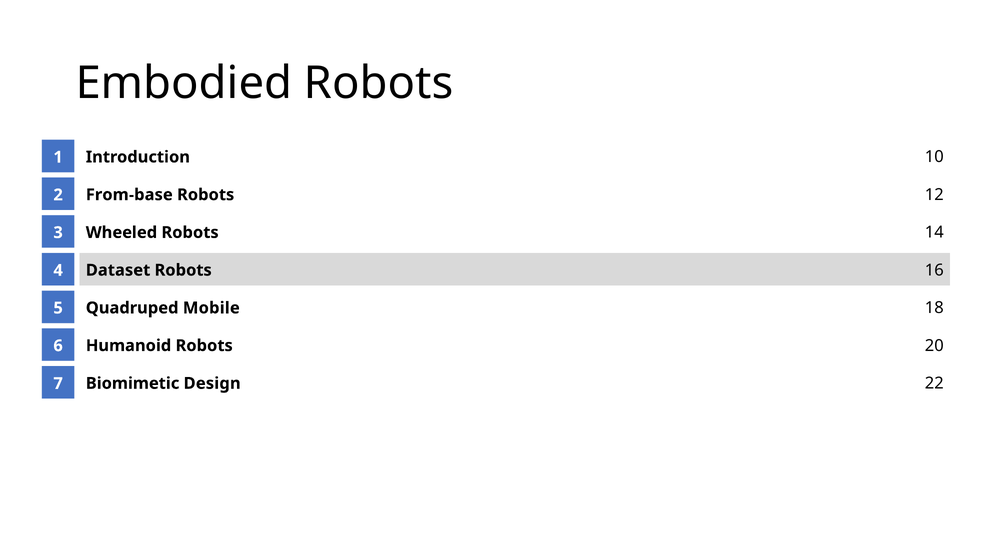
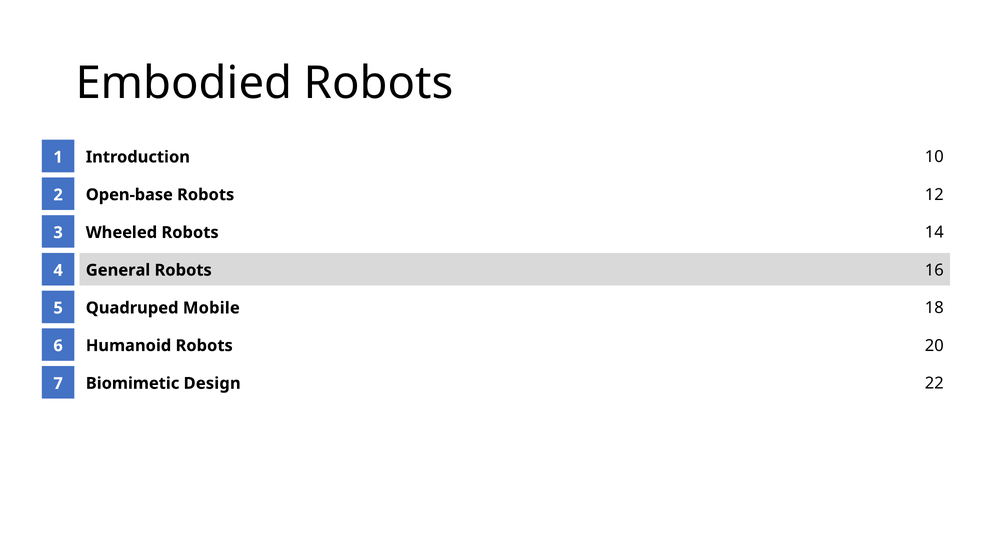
From-base: From-base -> Open-base
Dataset: Dataset -> General
